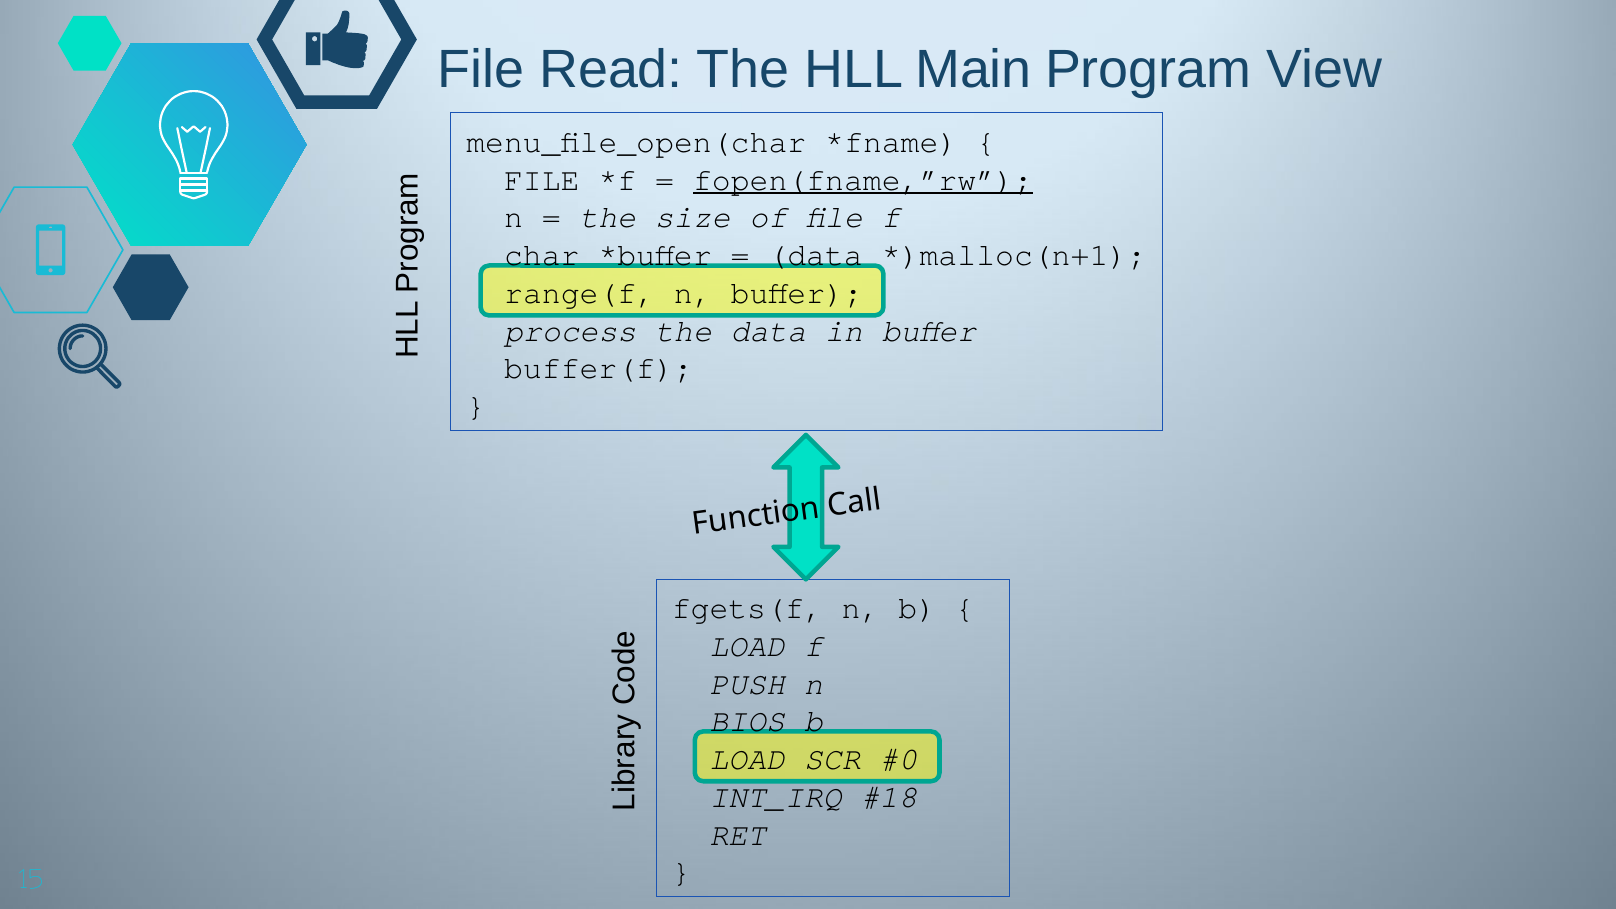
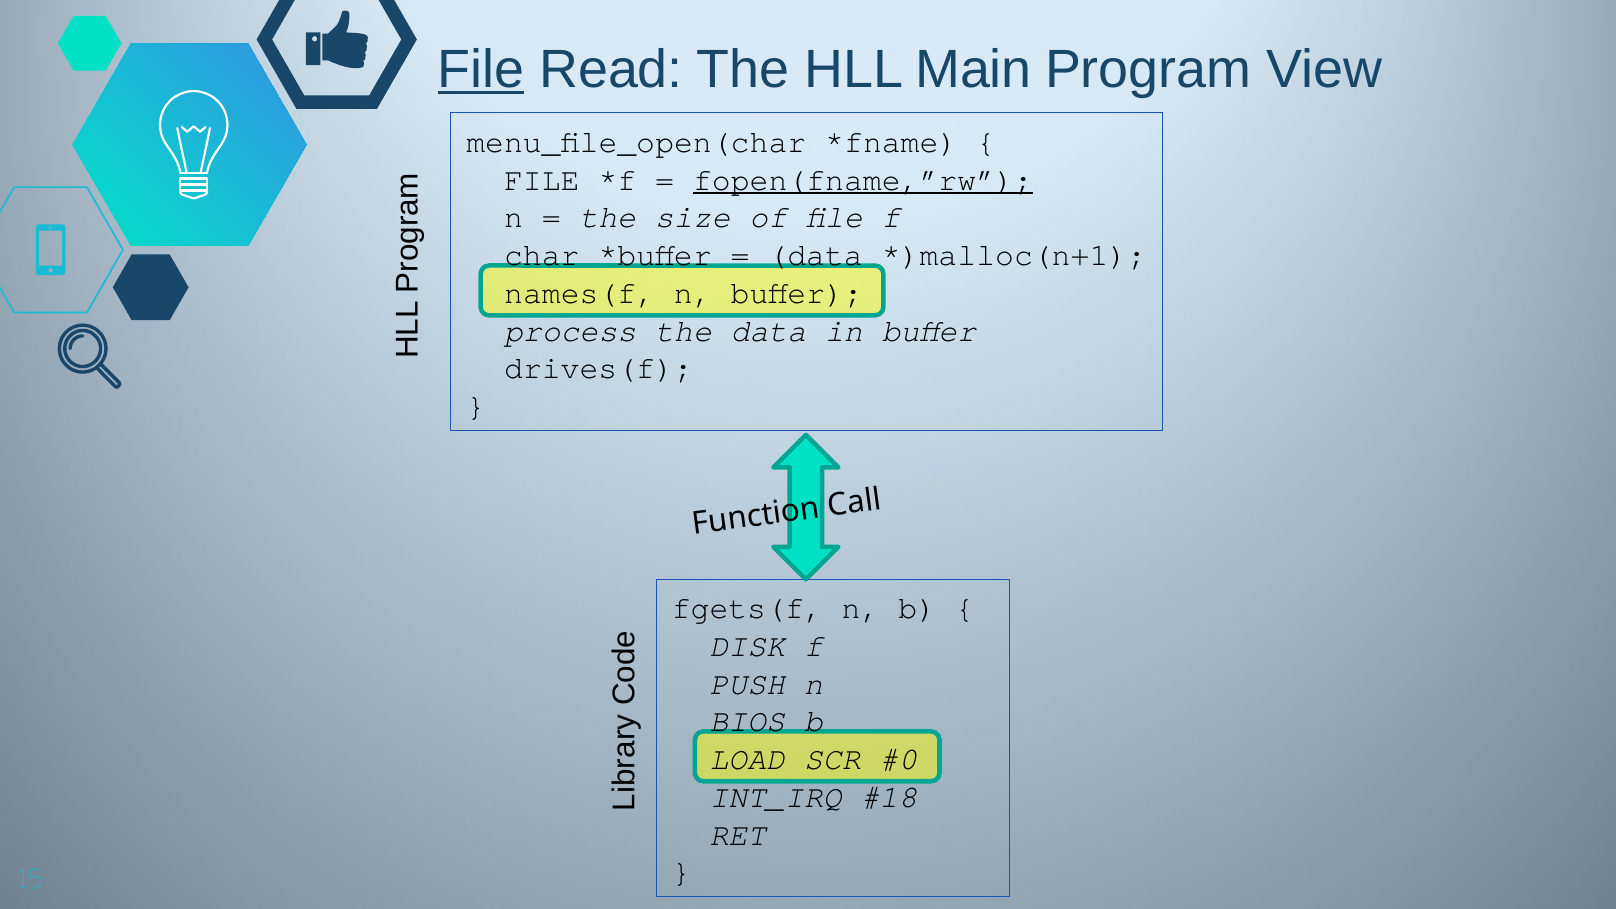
File at (481, 69) underline: none -> present
range(f: range(f -> names(f
buffer(f: buffer(f -> drives(f
LOAD at (747, 646): LOAD -> DISK
